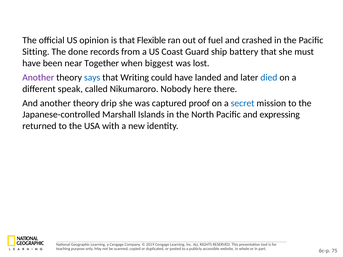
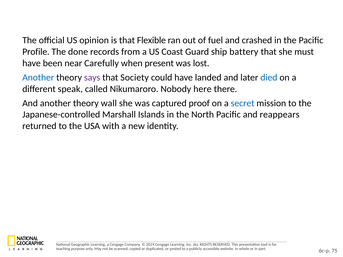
Sitting: Sitting -> Profile
Together: Together -> Carefully
biggest: biggest -> present
Another at (38, 78) colour: purple -> blue
says colour: blue -> purple
Writing: Writing -> Society
drip: drip -> wall
expressing: expressing -> reappears
